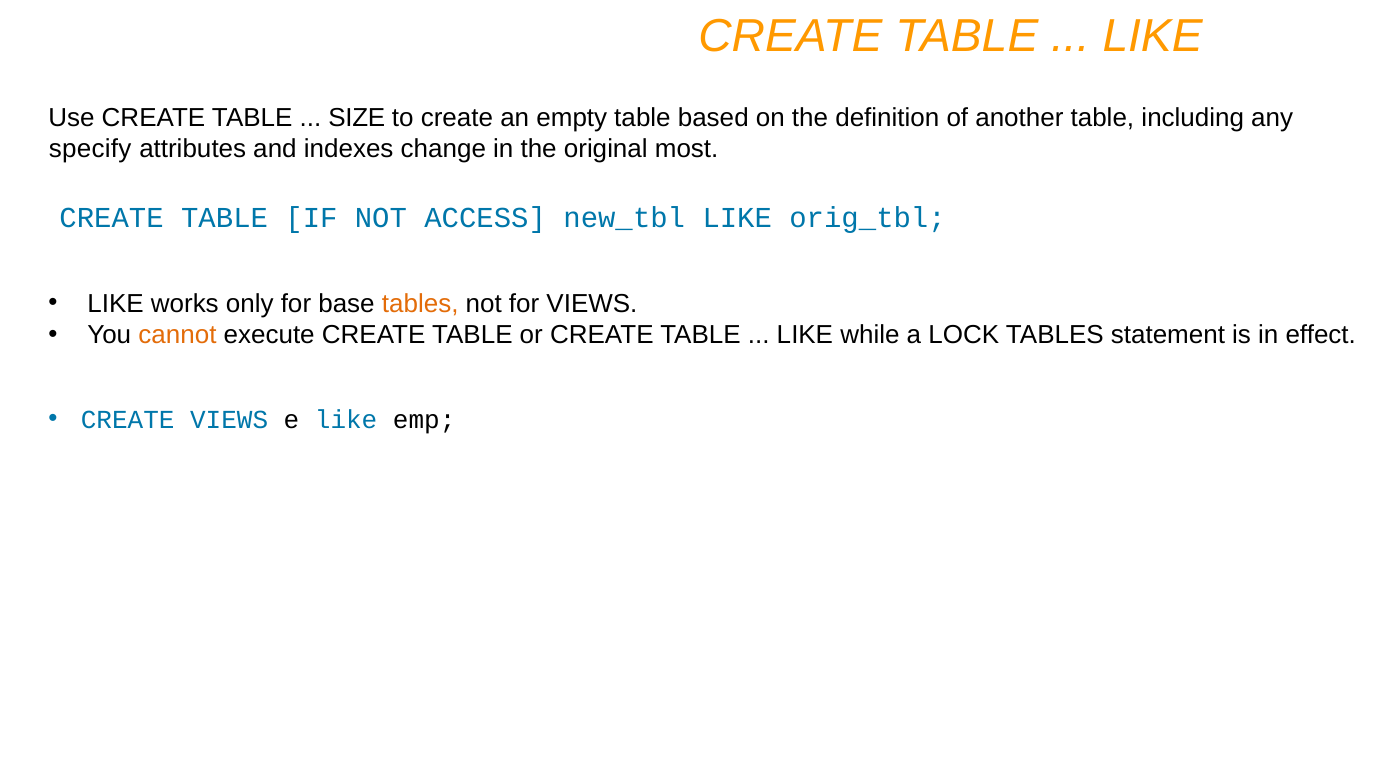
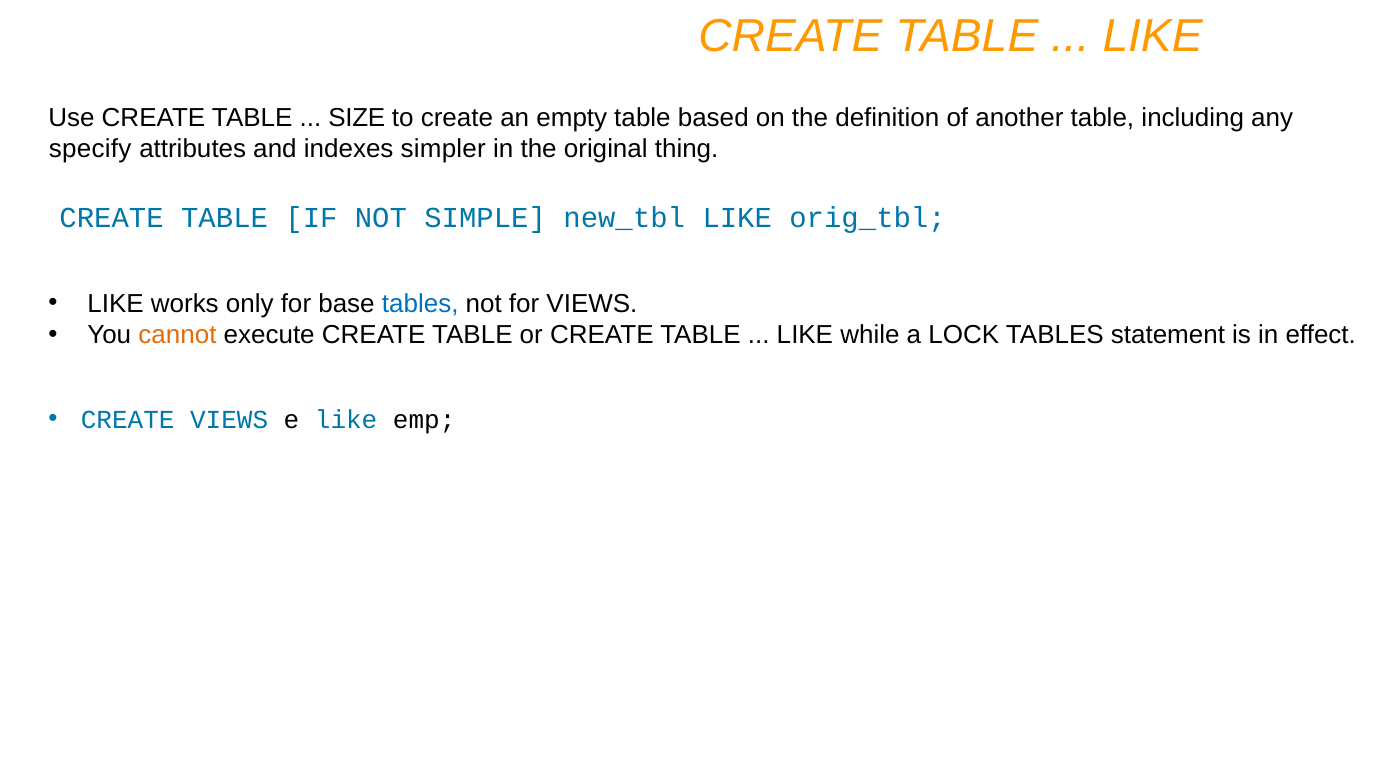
change: change -> simpler
most: most -> thing
ACCESS: ACCESS -> SIMPLE
tables at (420, 304) colour: orange -> blue
